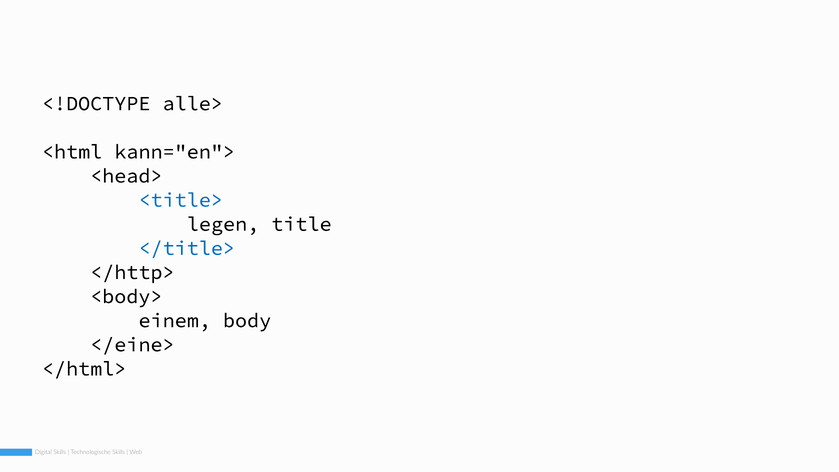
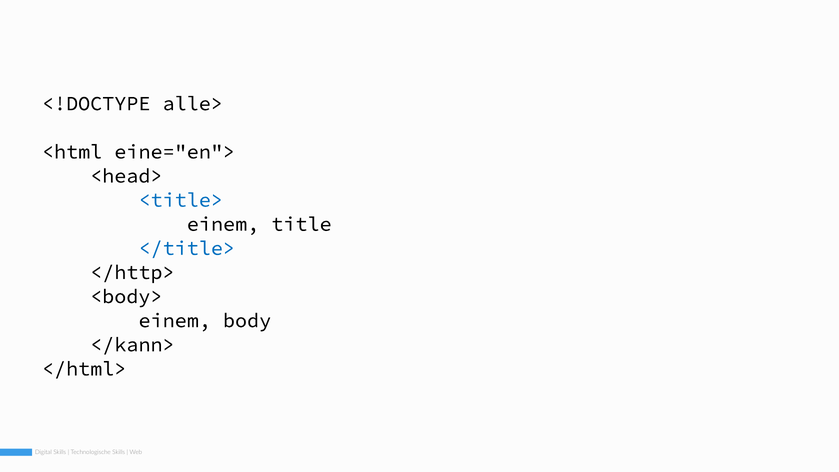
kann="en">: kann="en"> -> eine="en">
legen at (223, 224): legen -> einem
</eine>: </eine> -> </kann>
